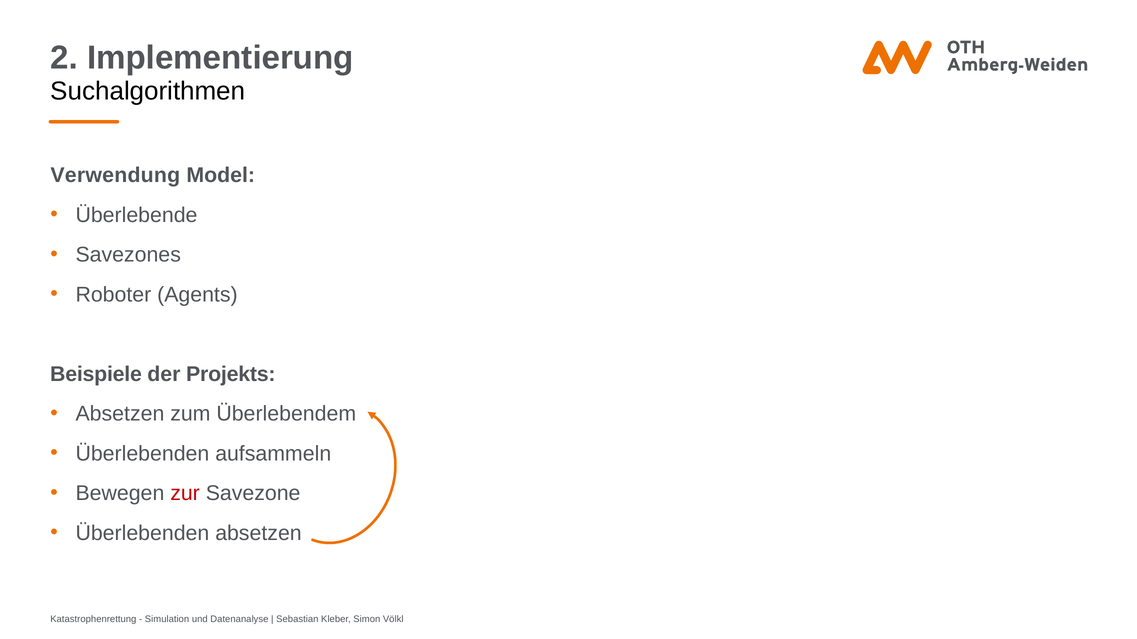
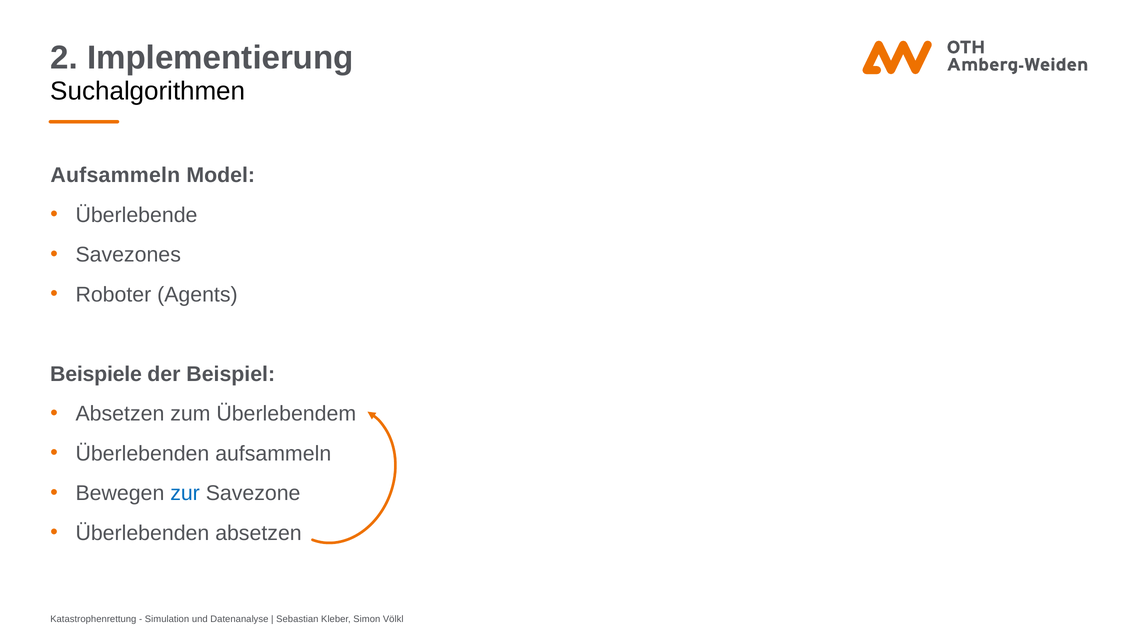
Verwendung at (115, 175): Verwendung -> Aufsammeln
Projekts: Projekts -> Beispiel
zur colour: red -> blue
